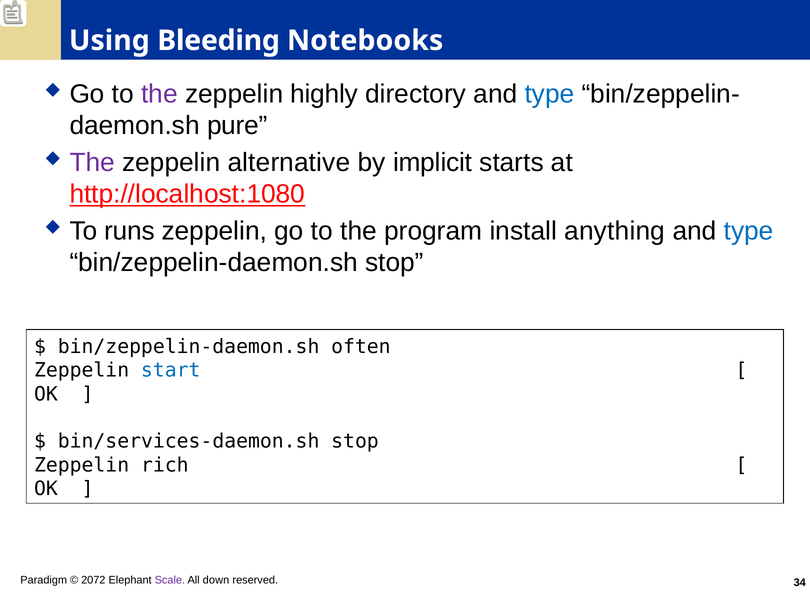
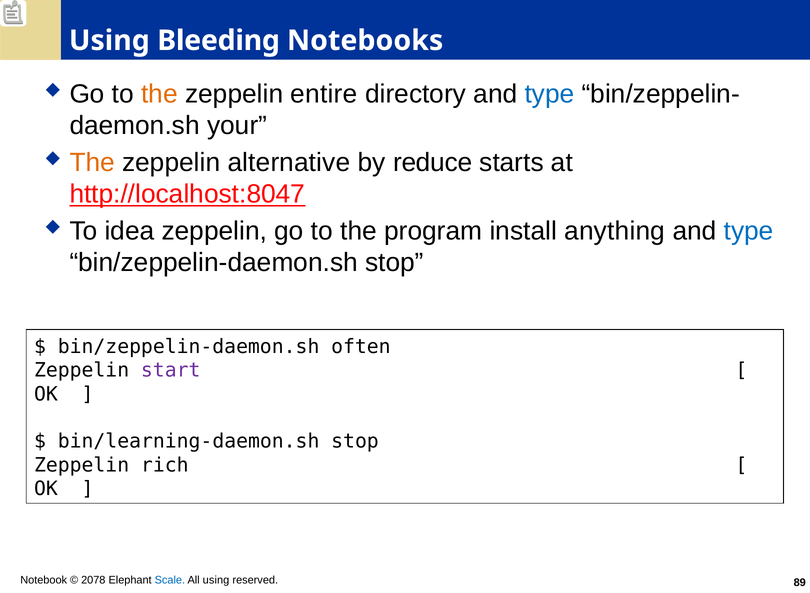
the at (159, 94) colour: purple -> orange
highly: highly -> entire
pure: pure -> your
The at (92, 163) colour: purple -> orange
implicit: implicit -> reduce
http://localhost:1080: http://localhost:1080 -> http://localhost:8047
runs: runs -> idea
start colour: blue -> purple
bin/services-daemon.sh: bin/services-daemon.sh -> bin/learning-daemon.sh
Paradigm: Paradigm -> Notebook
2072: 2072 -> 2078
Scale colour: purple -> blue
All down: down -> using
34: 34 -> 89
